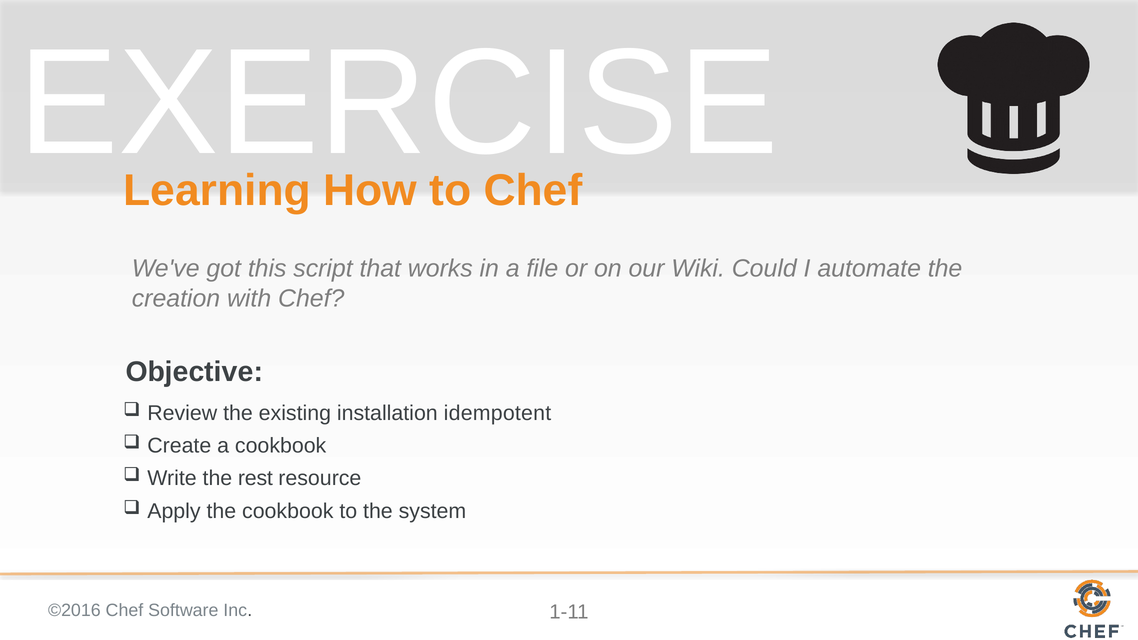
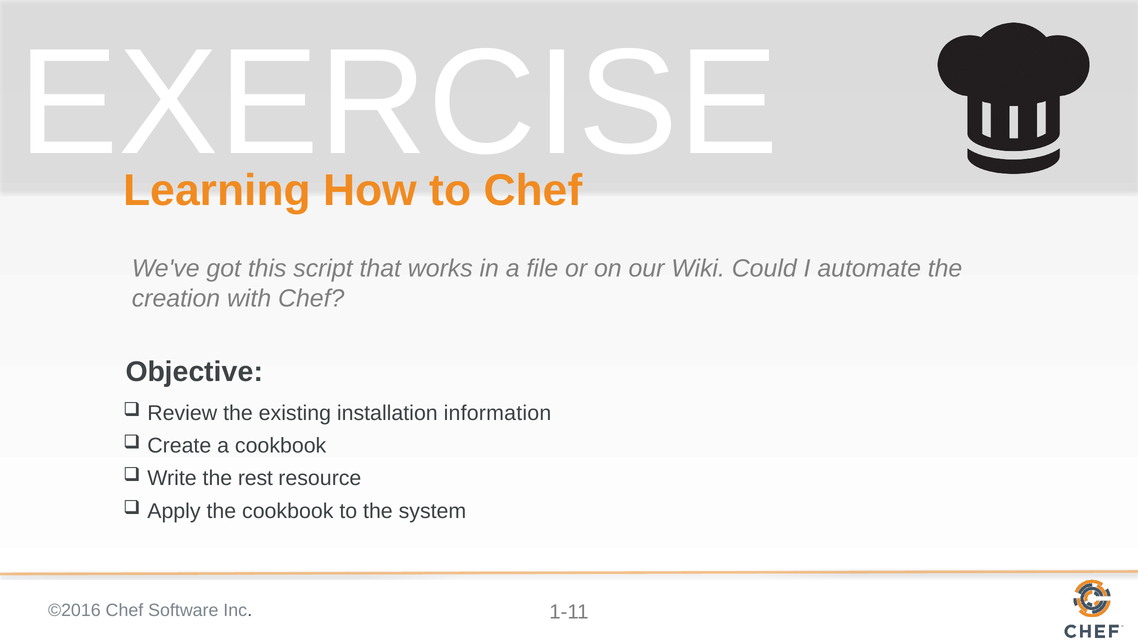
idempotent: idempotent -> information
